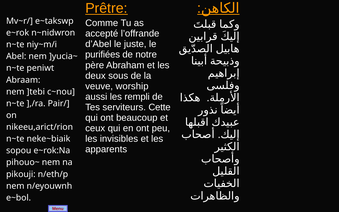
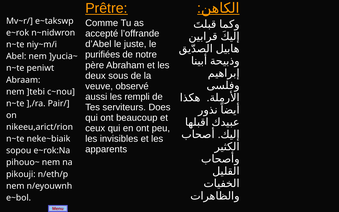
worship: worship -> observé
Cette: Cette -> Does
